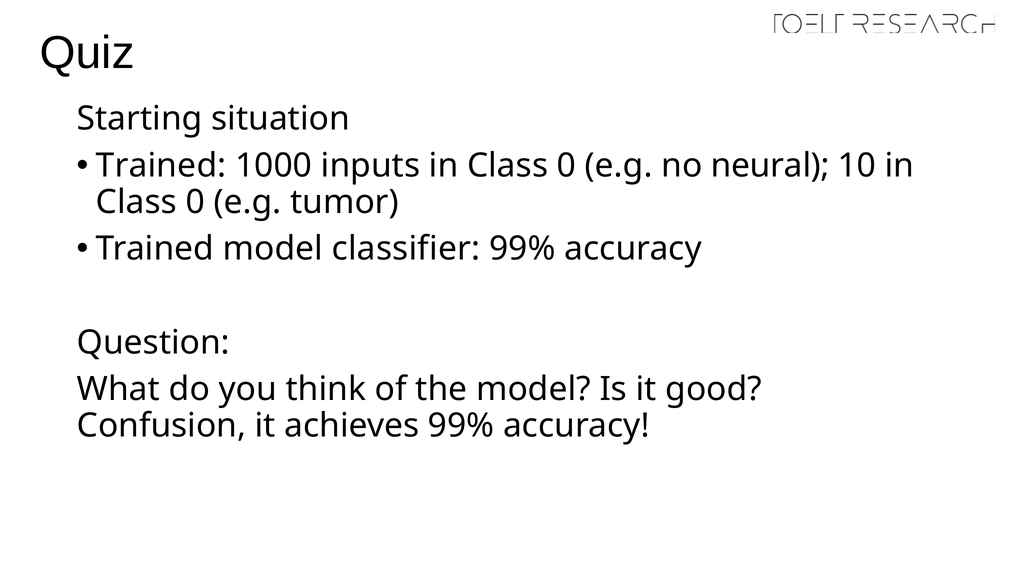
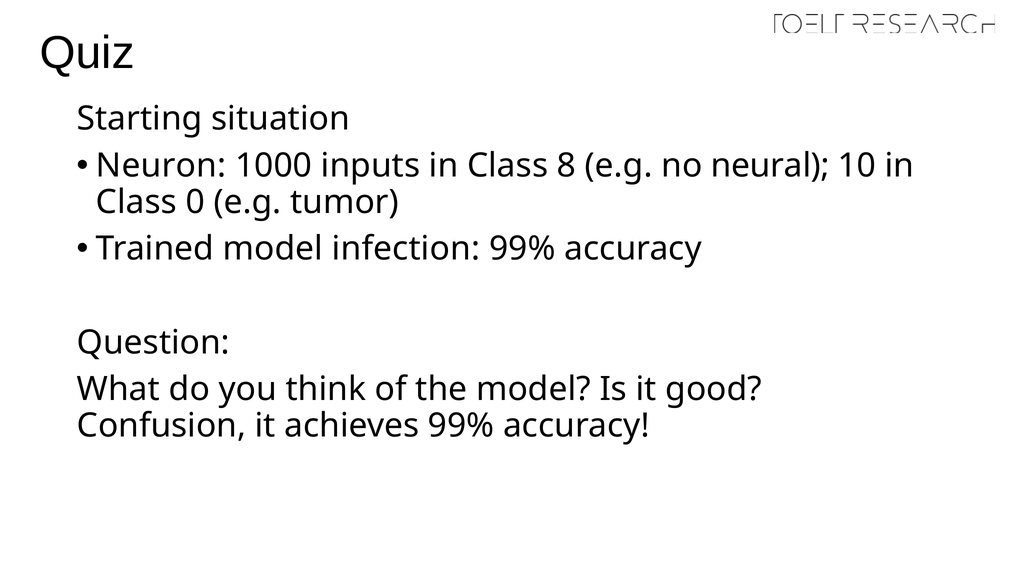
Trained at (161, 166): Trained -> Neuron
inputs in Class 0: 0 -> 8
classifier: classifier -> infection
